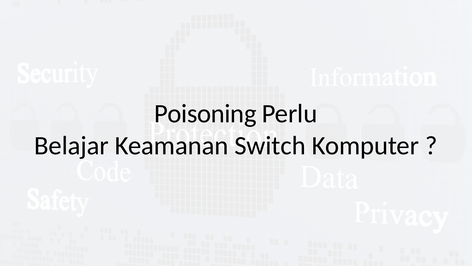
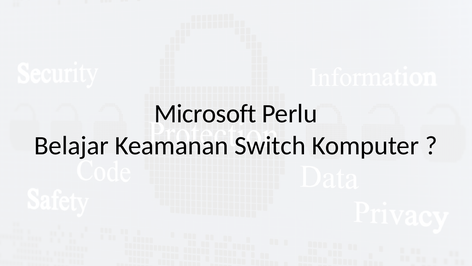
Poisoning: Poisoning -> Microsoft
